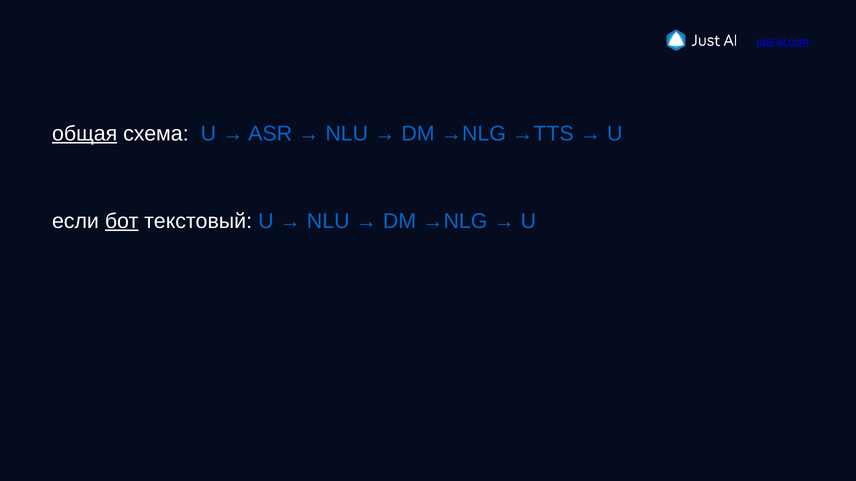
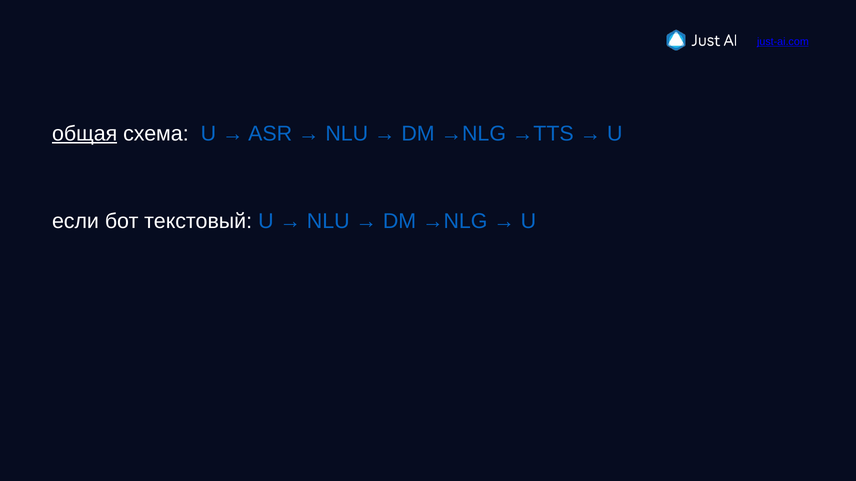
бот underline: present -> none
